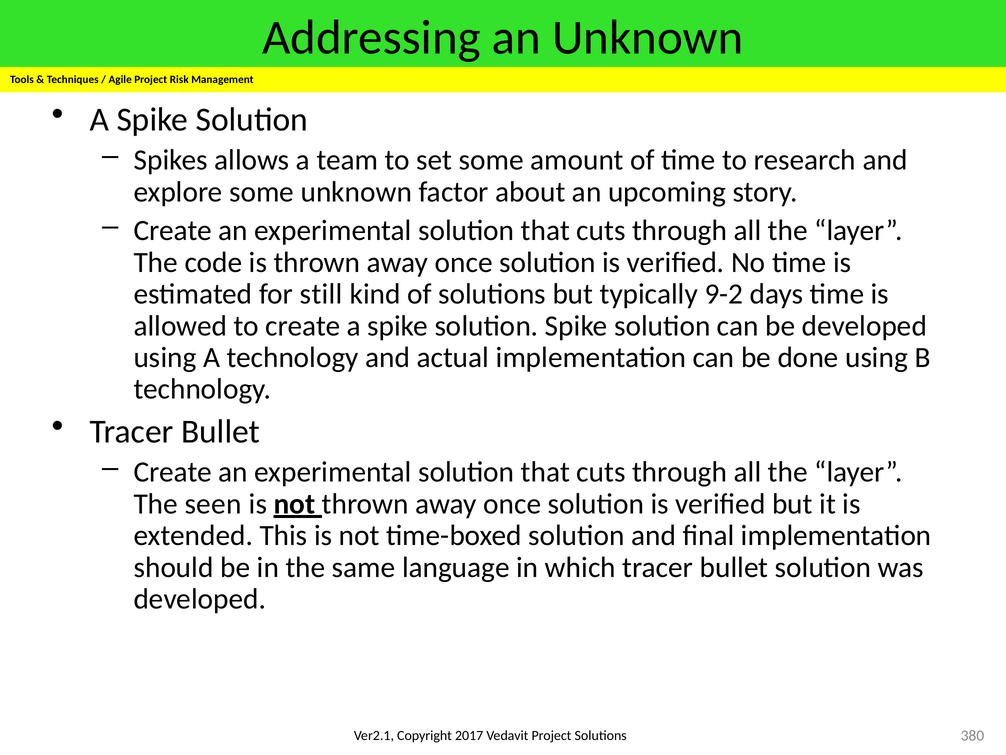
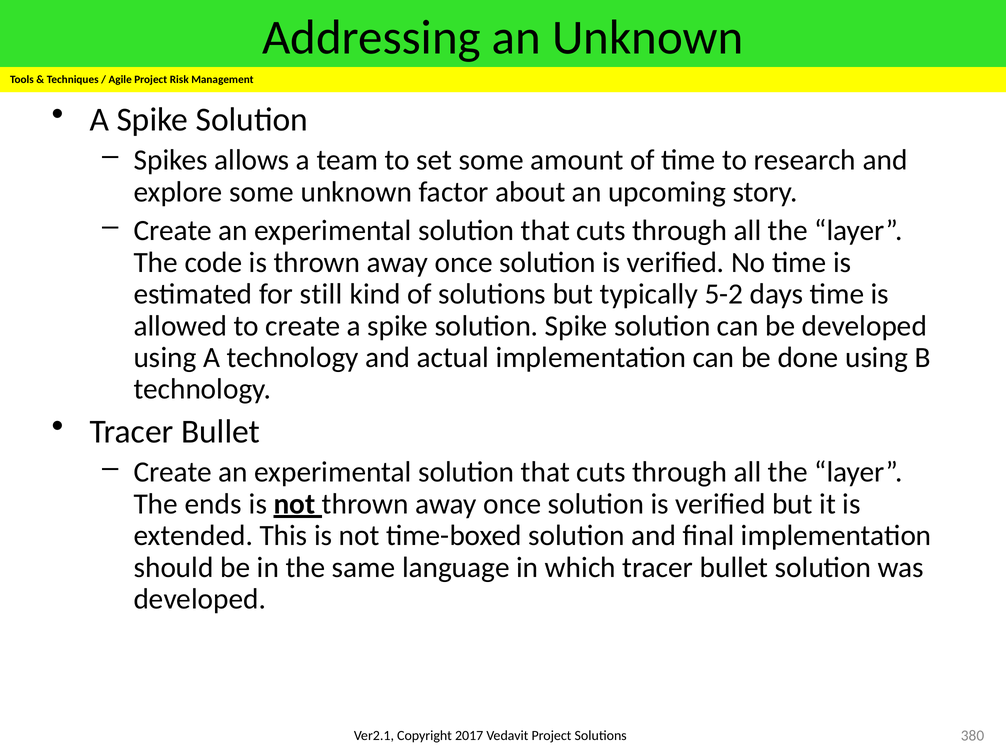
9-2: 9-2 -> 5-2
seen: seen -> ends
